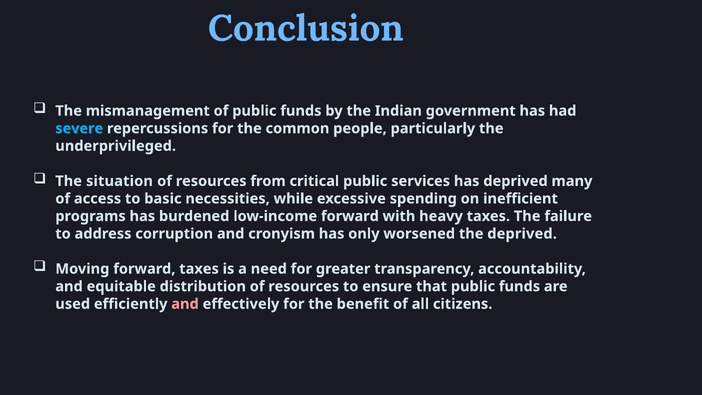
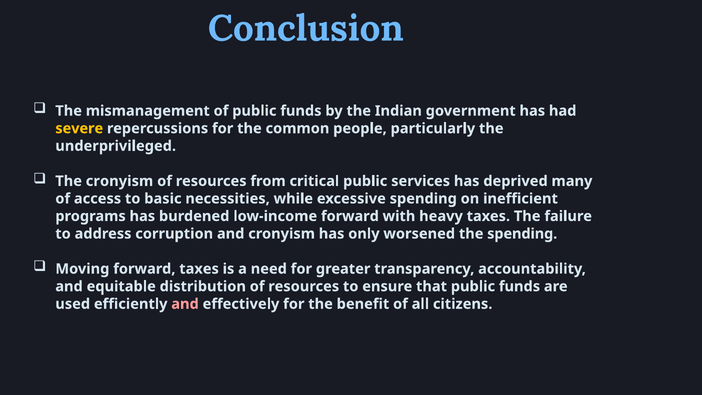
severe colour: light blue -> yellow
The situation: situation -> cronyism
the deprived: deprived -> spending
